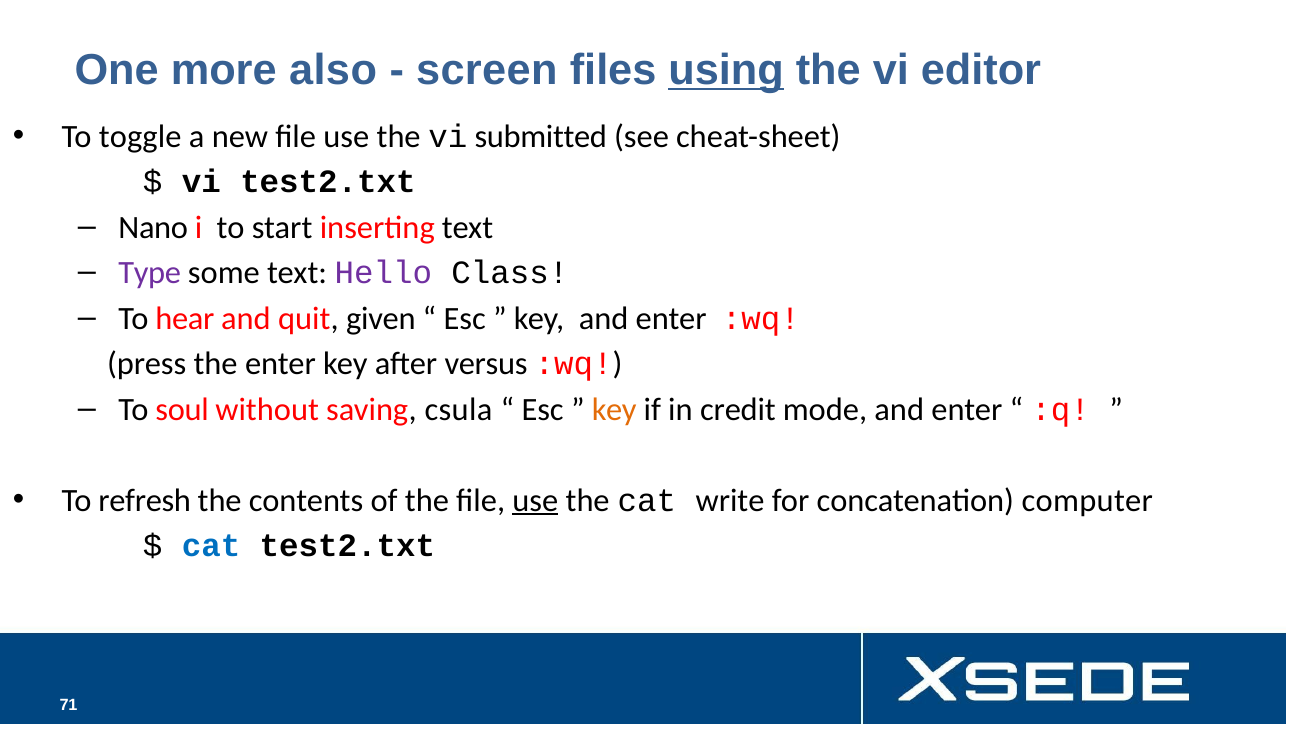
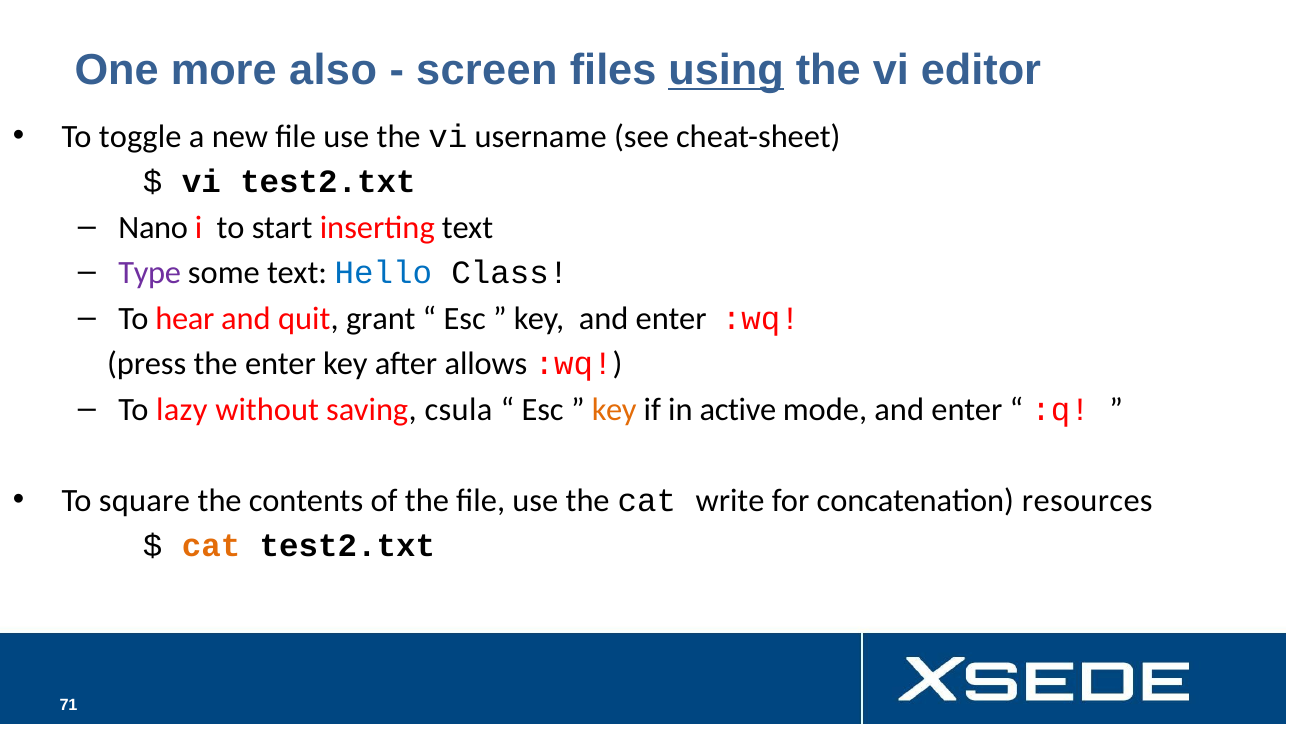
submitted: submitted -> username
Hello colour: purple -> blue
given: given -> grant
versus: versus -> allows
soul: soul -> lazy
credit: credit -> active
refresh: refresh -> square
use at (535, 500) underline: present -> none
computer: computer -> resources
cat at (211, 546) colour: blue -> orange
